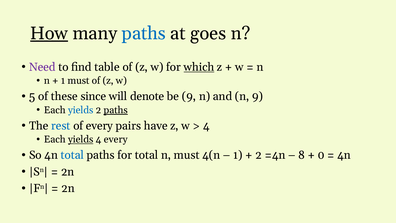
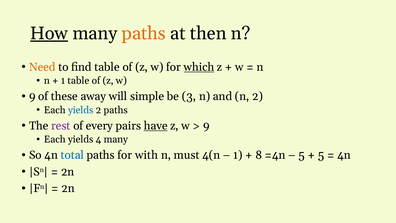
paths at (144, 33) colour: blue -> orange
goes: goes -> then
Need colour: purple -> orange
1 must: must -> table
5 at (32, 96): 5 -> 9
since: since -> away
denote: denote -> simple
be 9: 9 -> 3
n 9: 9 -> 2
paths at (116, 110) underline: present -> none
rest colour: blue -> purple
have underline: none -> present
4 at (206, 126): 4 -> 9
yields at (81, 139) underline: present -> none
4 every: every -> many
for total: total -> with
2 at (259, 155): 2 -> 8
8 at (302, 155): 8 -> 5
0 at (321, 155): 0 -> 5
